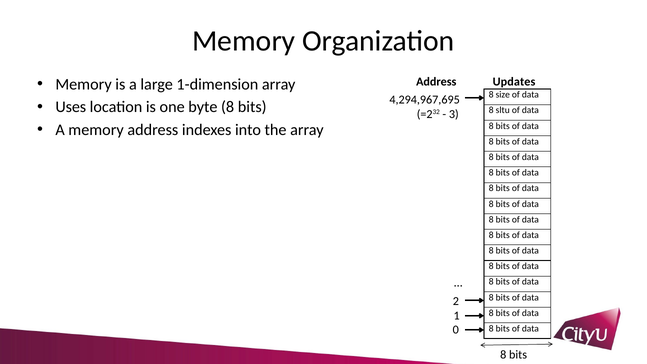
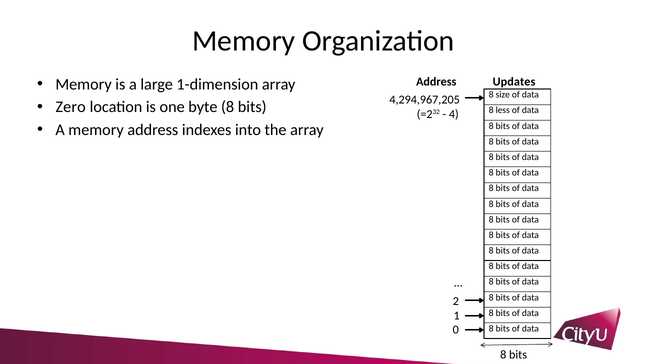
4,294,967,695: 4,294,967,695 -> 4,294,967,205
Uses: Uses -> Zero
sltu: sltu -> less
3: 3 -> 4
